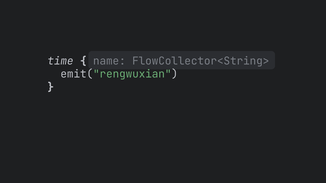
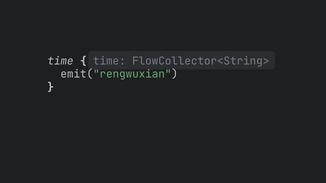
name at (109, 61): name -> time
